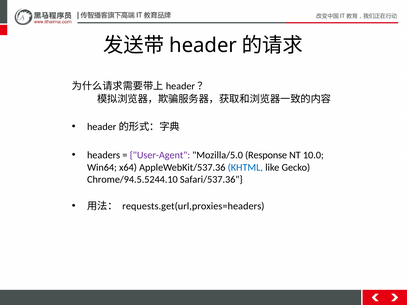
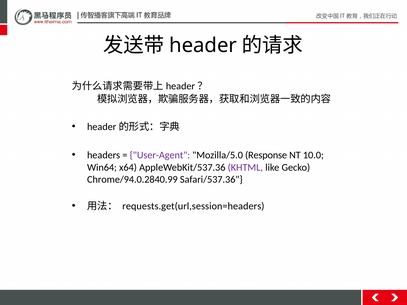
KHTML colour: blue -> purple
Chrome/94.5.5244.10: Chrome/94.5.5244.10 -> Chrome/94.0.2840.99
requests.get(url,proxies=headers: requests.get(url,proxies=headers -> requests.get(url,session=headers
